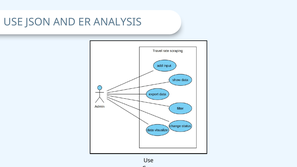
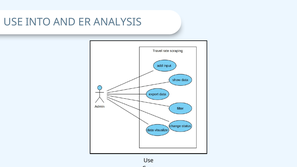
JSON: JSON -> INTO
